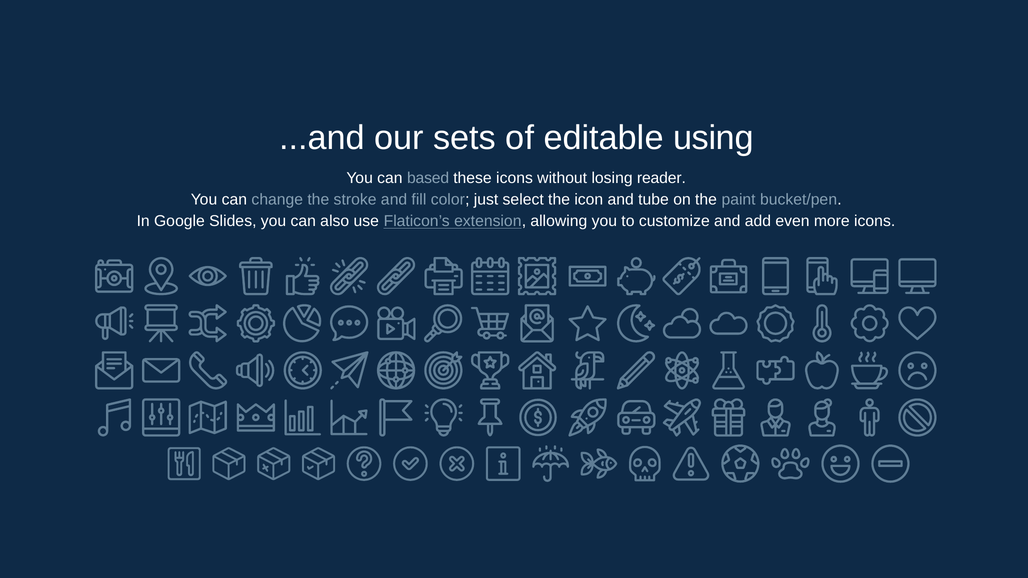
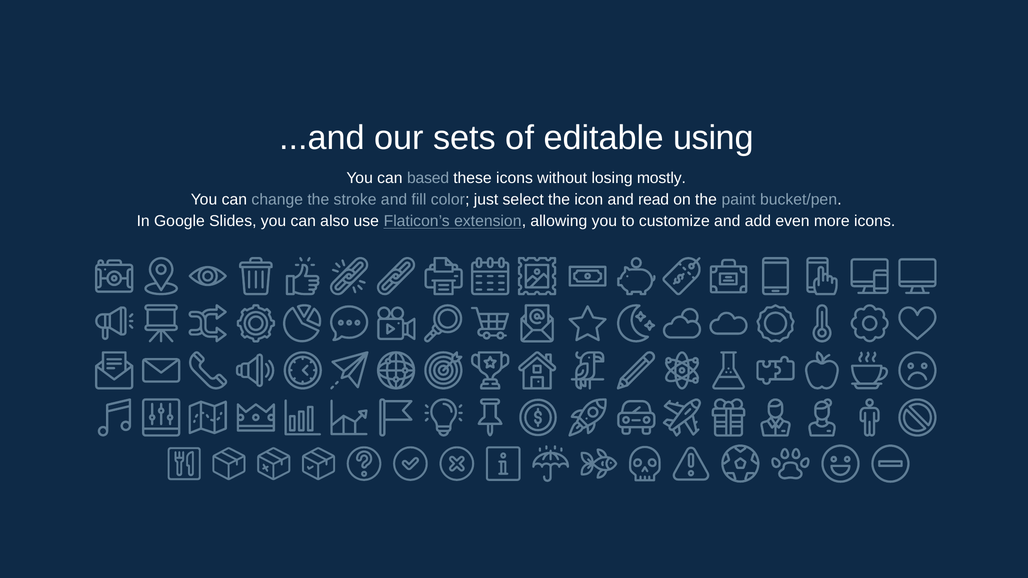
reader: reader -> mostly
tube: tube -> read
